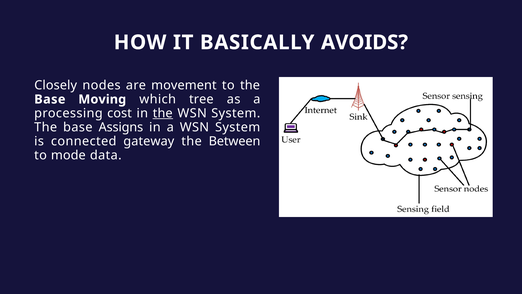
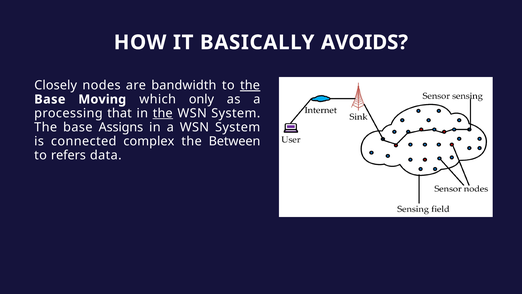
movement: movement -> bandwidth
the at (250, 85) underline: none -> present
tree: tree -> only
cost: cost -> that
gateway: gateway -> complex
mode: mode -> refers
